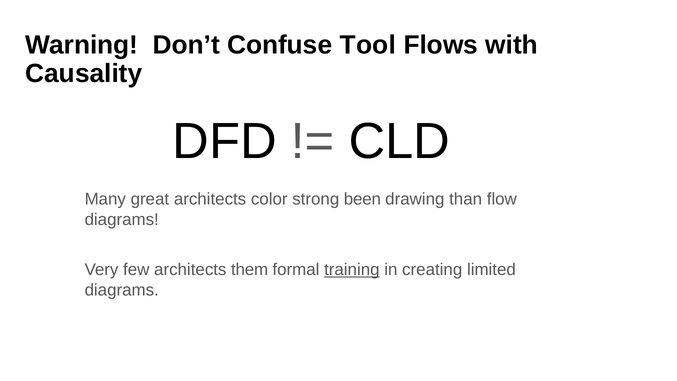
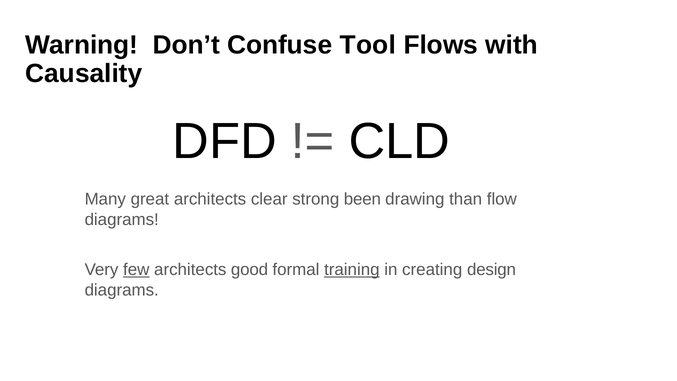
color: color -> clear
few underline: none -> present
them: them -> good
limited: limited -> design
